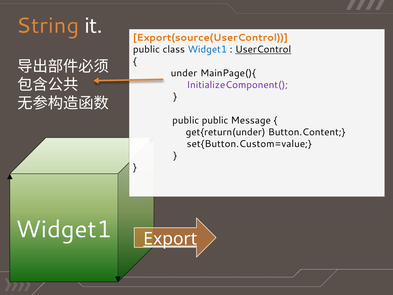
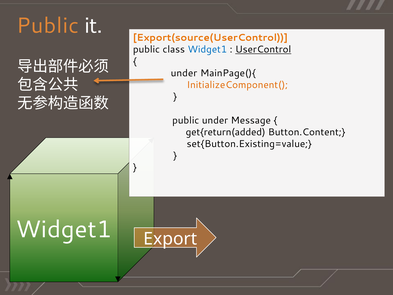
String at (48, 26): String -> Public
InitializeComponent( colour: purple -> orange
public public: public -> under
get{return(under: get{return(under -> get{return(added
set{Button.Custom=value: set{Button.Custom=value -> set{Button.Existing=value
Export underline: present -> none
